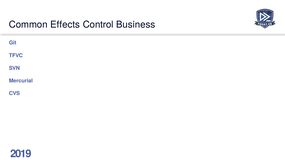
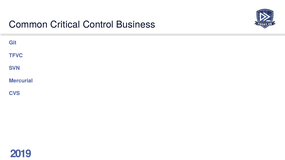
Effects: Effects -> Critical
